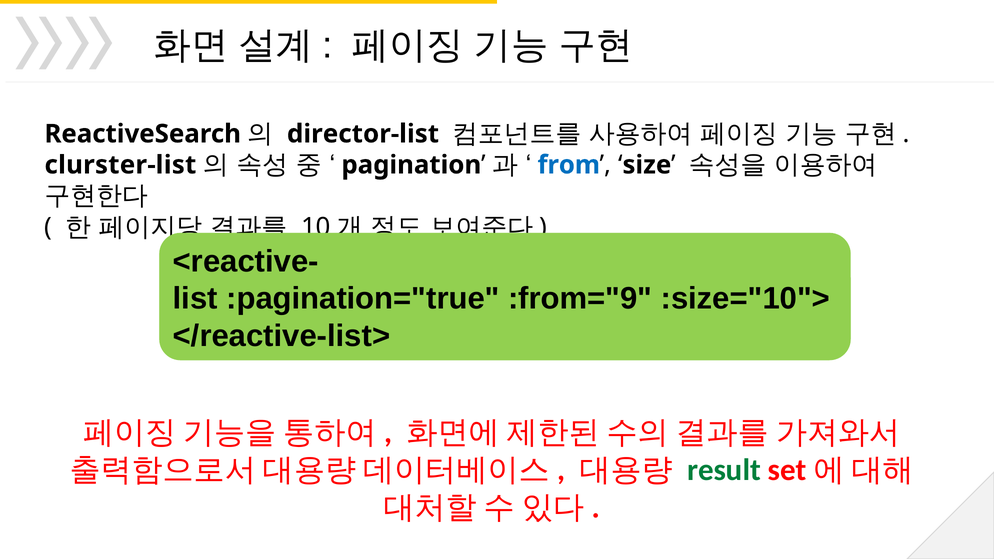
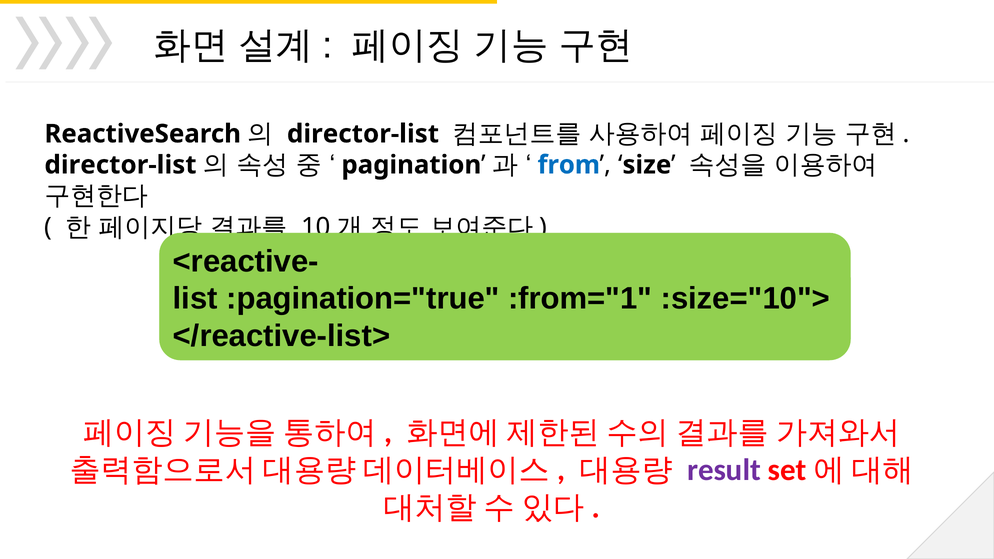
clurster-list at (120, 165): clurster-list -> director-list
:from="9: :from="9 -> :from="1
result colour: green -> purple
